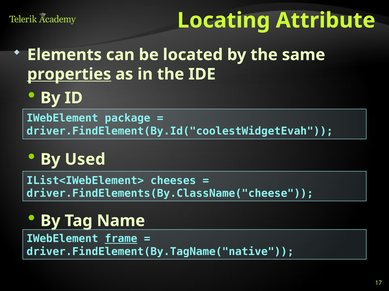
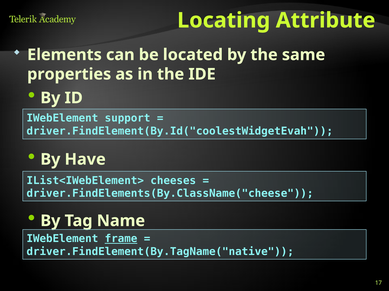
properties underline: present -> none
package: package -> support
Used: Used -> Have
